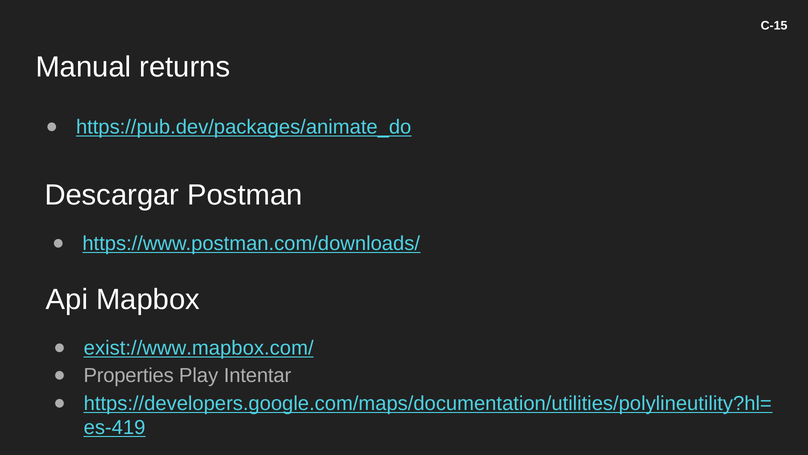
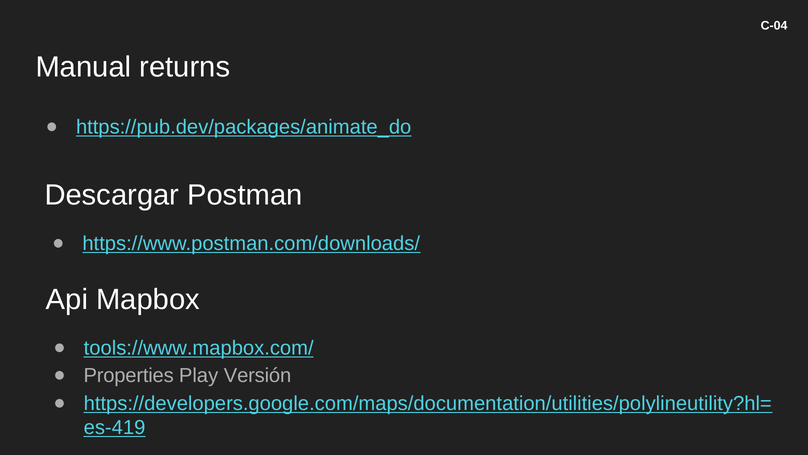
C-15: C-15 -> C-04
exist://www.mapbox.com/: exist://www.mapbox.com/ -> tools://www.mapbox.com/
Intentar: Intentar -> Versión
